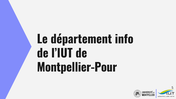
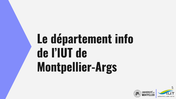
Montpellier-Pour: Montpellier-Pour -> Montpellier-Args
